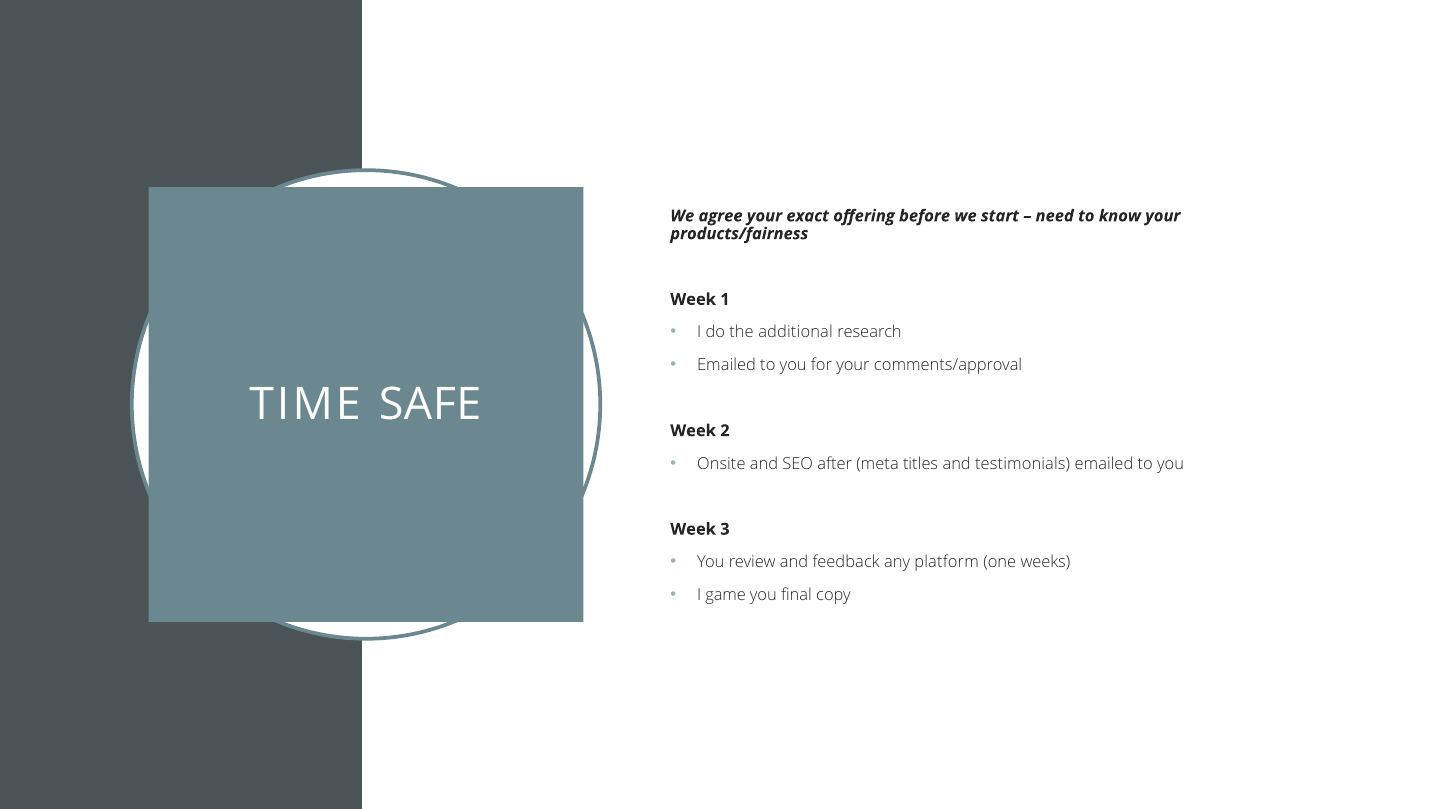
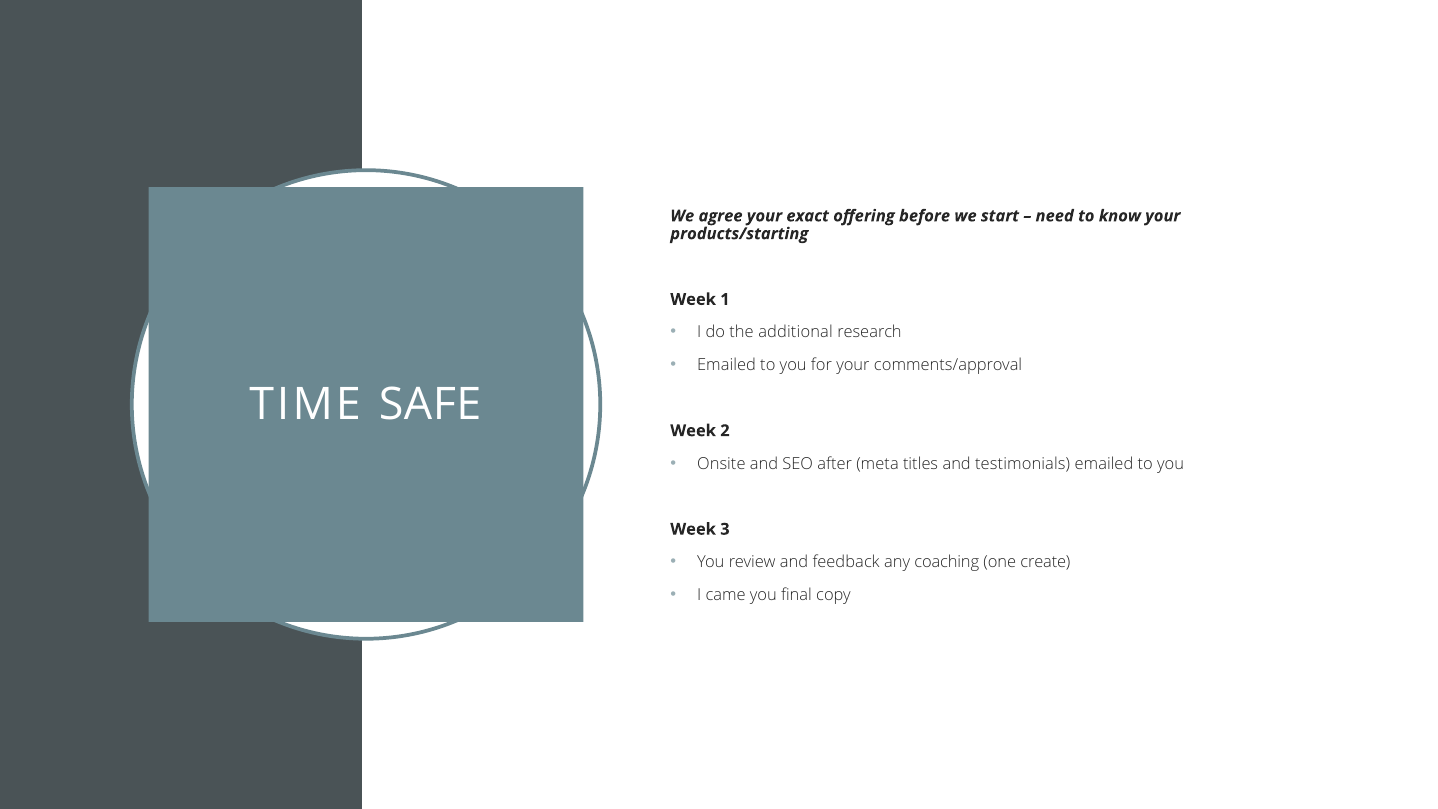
products/fairness: products/fairness -> products/starting
platform: platform -> coaching
weeks: weeks -> create
game: game -> came
